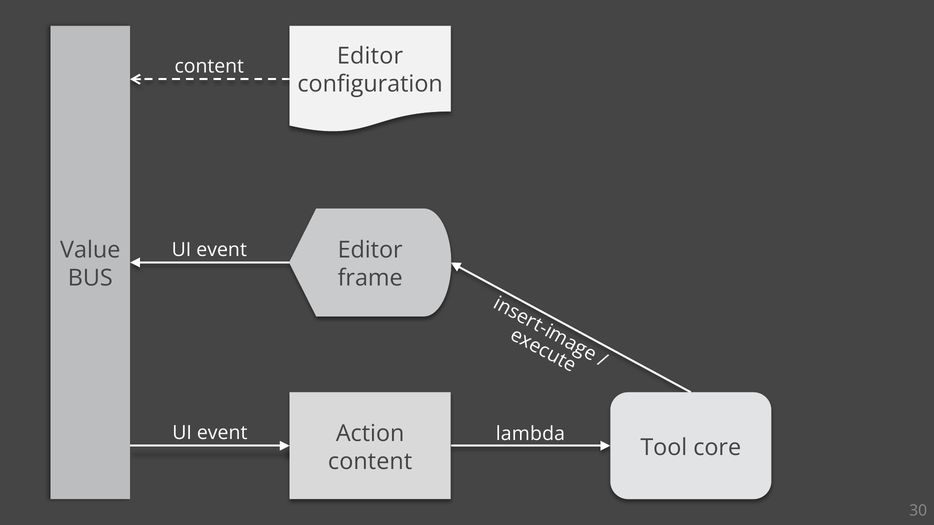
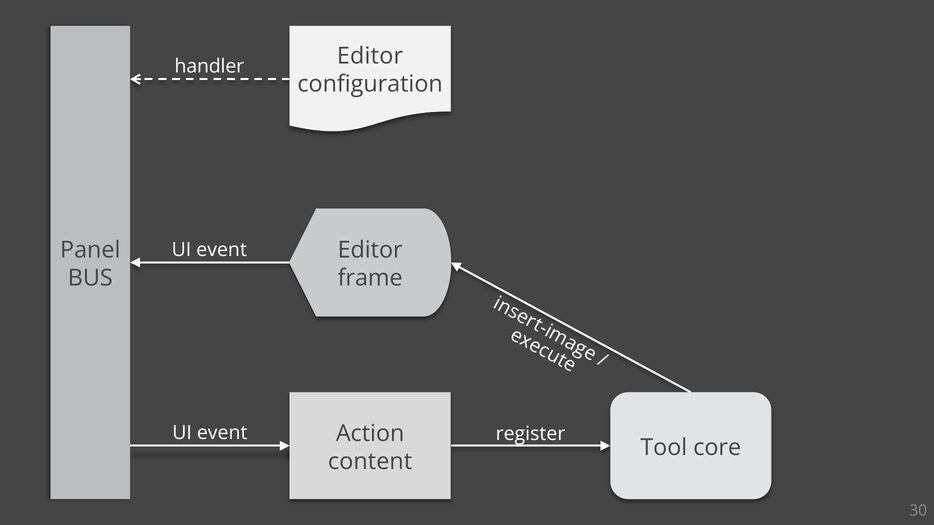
content at (209, 67): content -> handler
Value: Value -> Panel
lambda: lambda -> register
